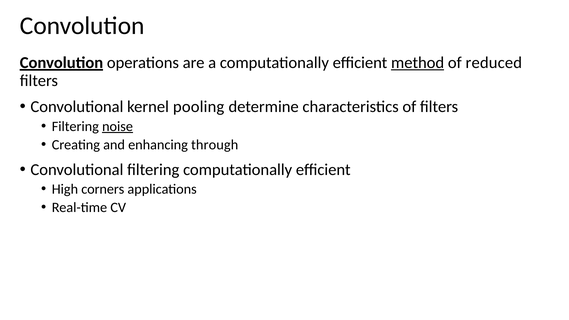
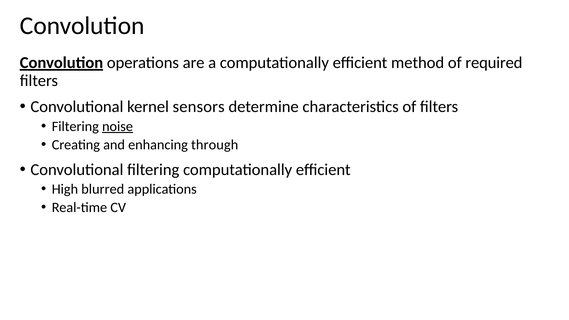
method underline: present -> none
reduced: reduced -> required
pooling: pooling -> sensors
corners: corners -> blurred
